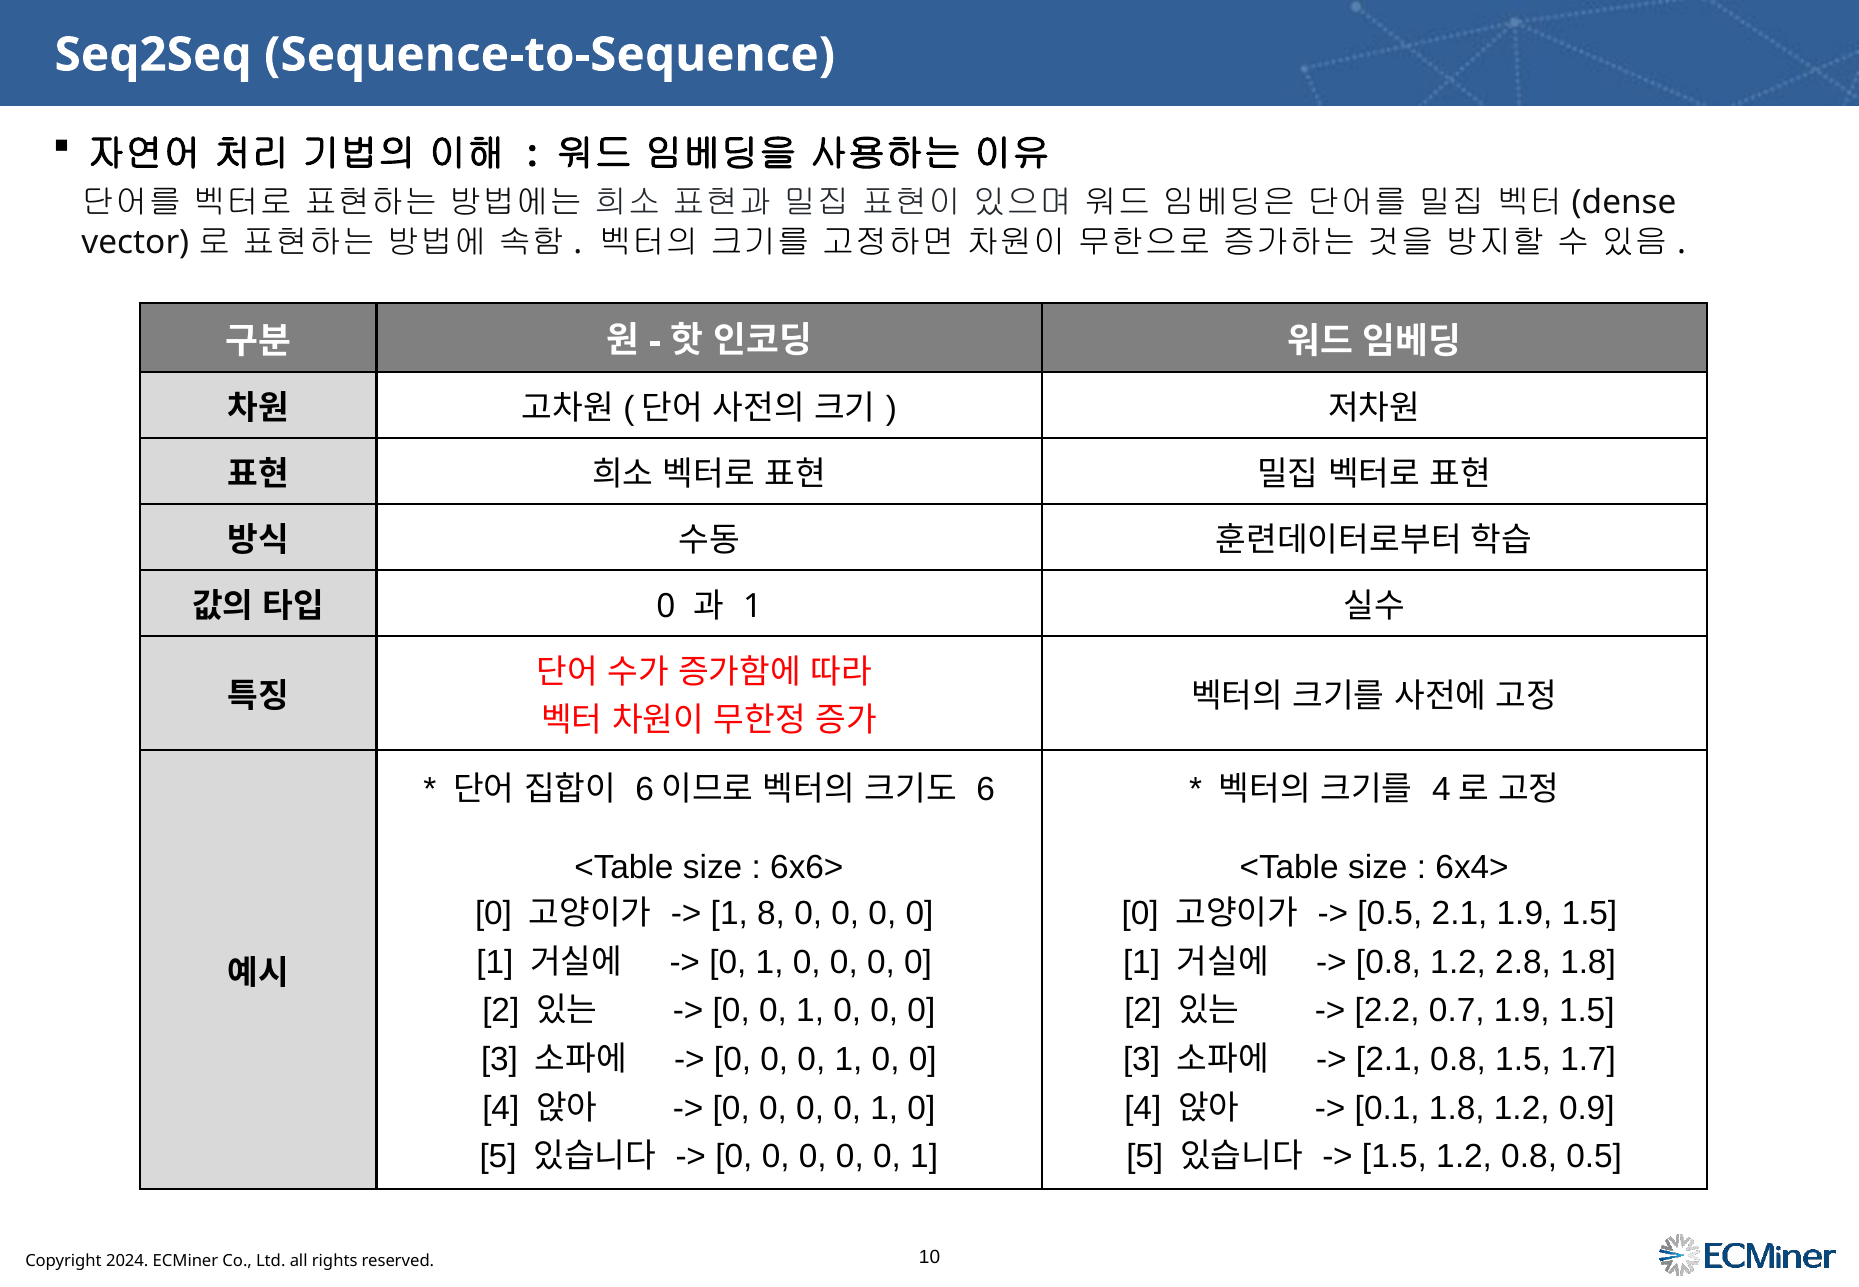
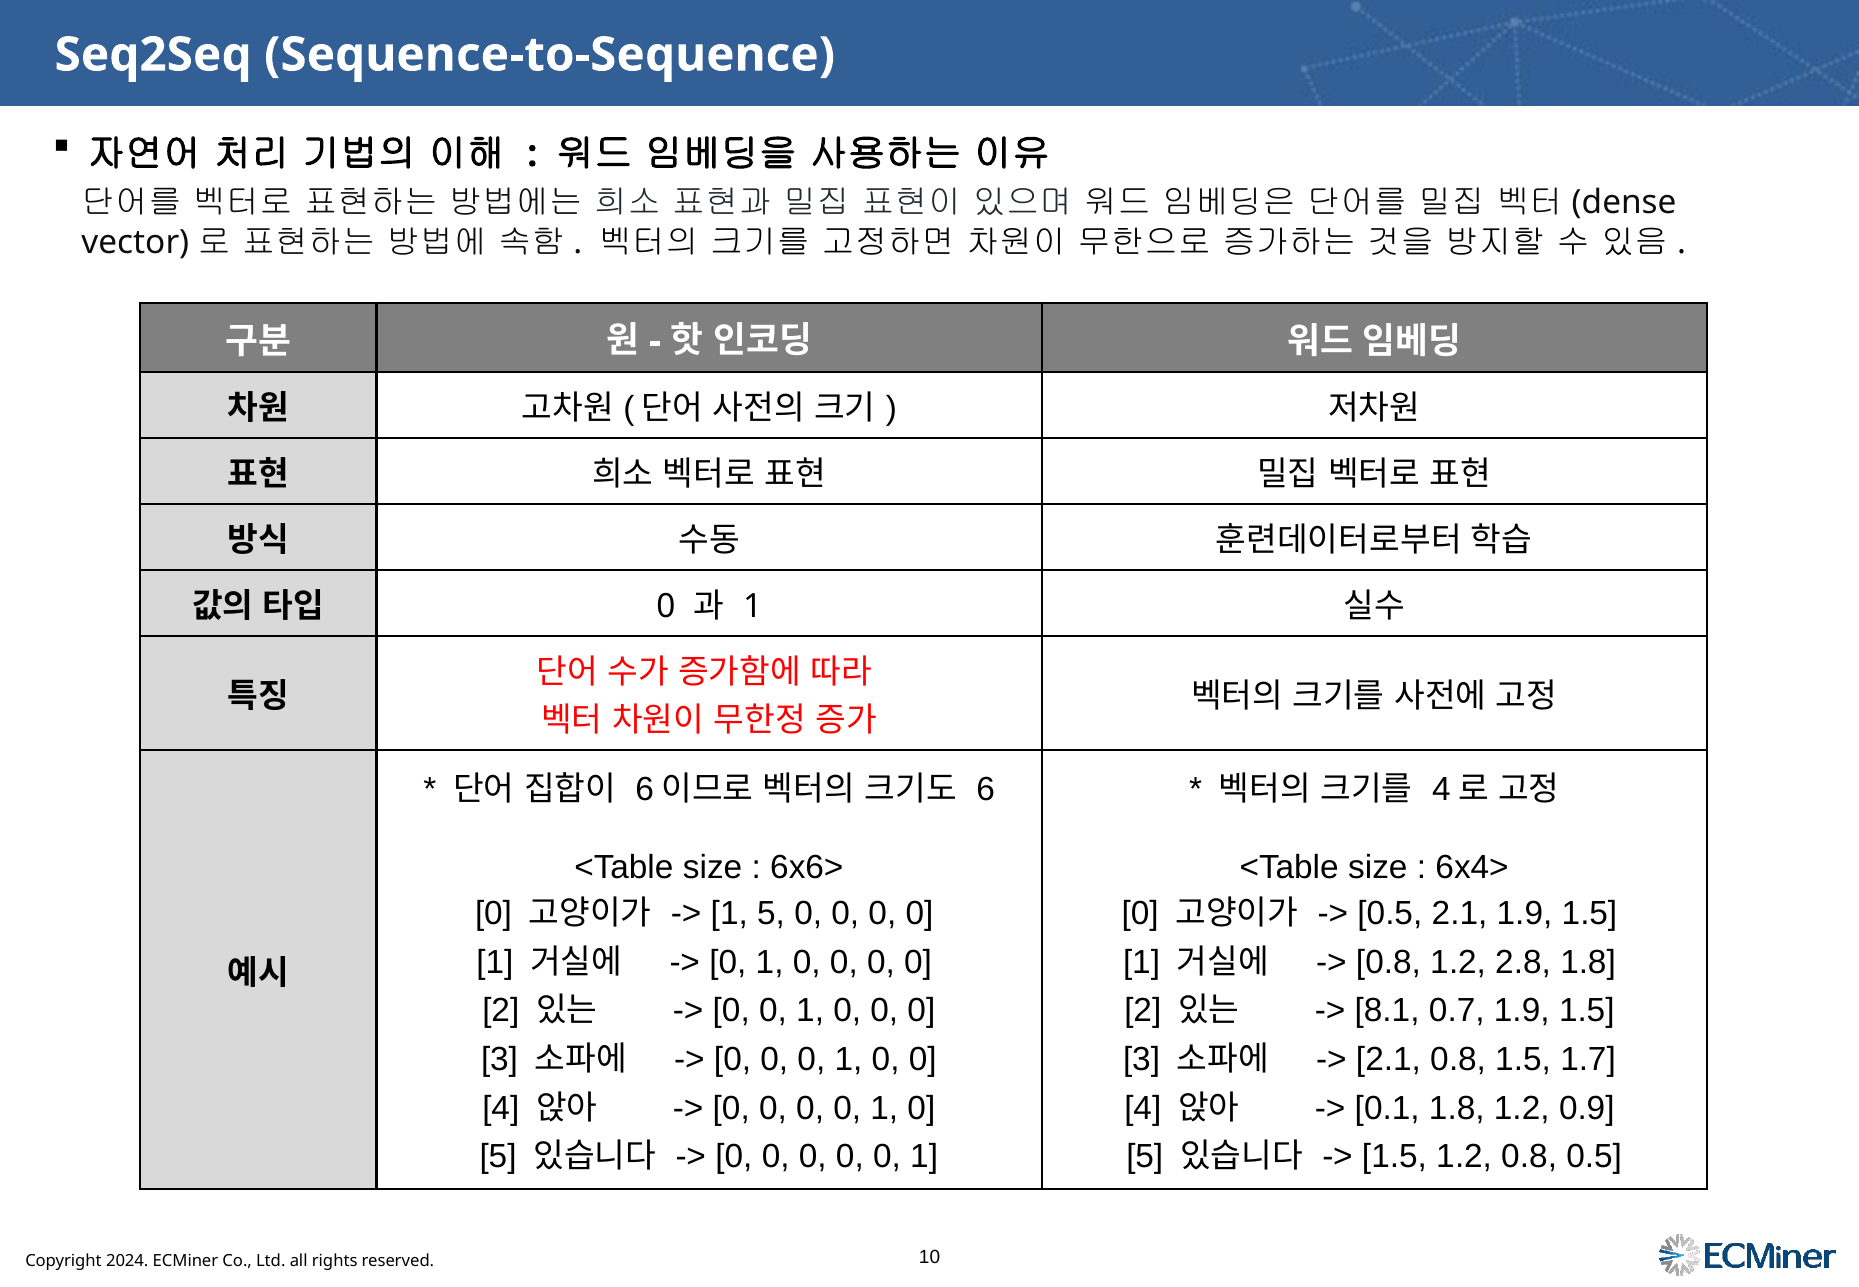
1 8: 8 -> 5
2.2: 2.2 -> 8.1
